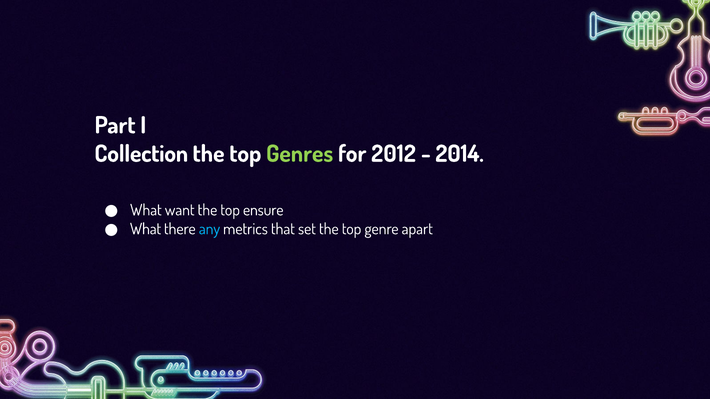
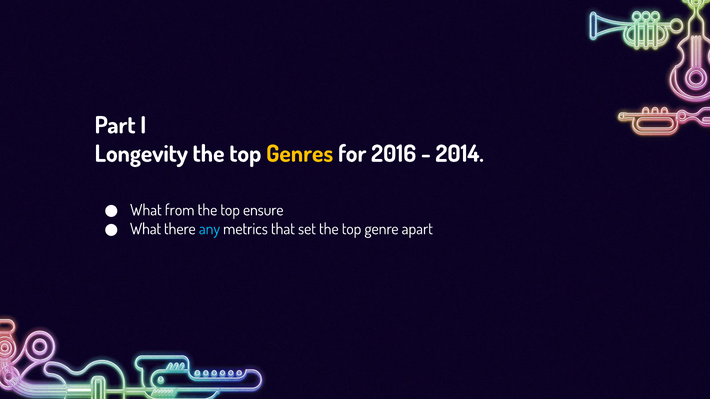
Collection: Collection -> Longevity
Genres colour: light green -> yellow
2012: 2012 -> 2016
want: want -> from
